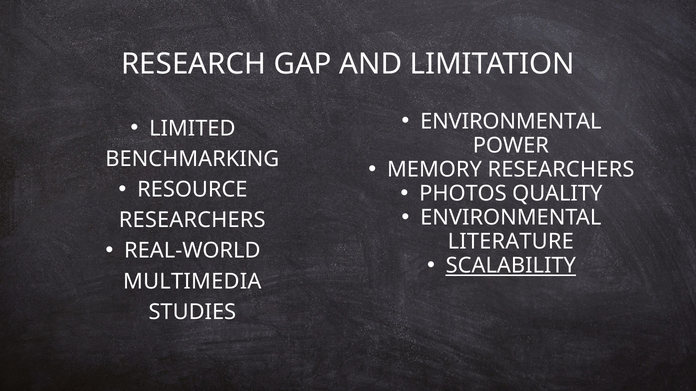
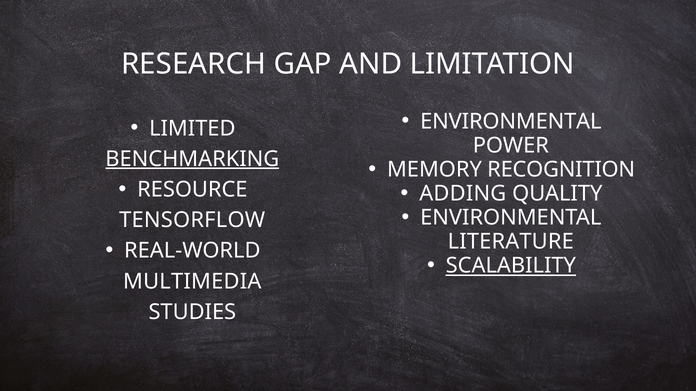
BENCHMARKING underline: none -> present
MEMORY RESEARCHERS: RESEARCHERS -> RECOGNITION
PHOTOS: PHOTOS -> ADDING
RESEARCHERS at (192, 220): RESEARCHERS -> TENSORFLOW
